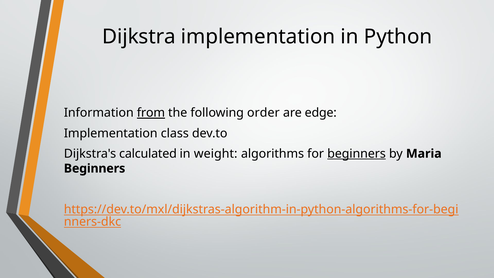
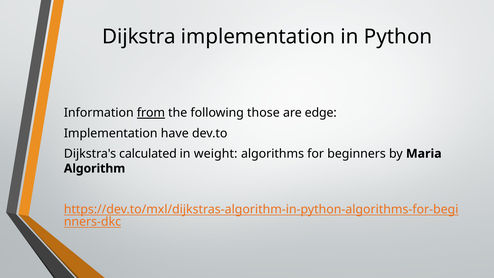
order: order -> those
class: class -> have
beginners at (357, 154) underline: present -> none
Beginners at (95, 168): Beginners -> Algorithm
